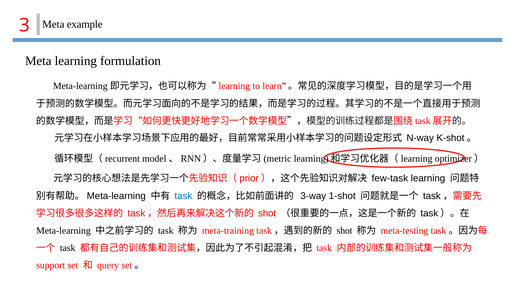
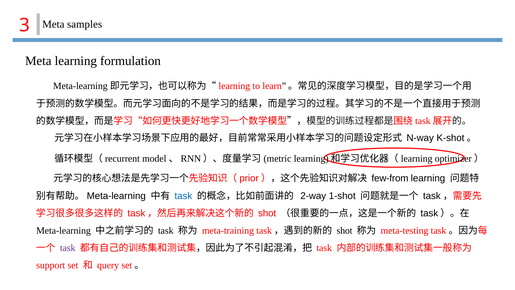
example: example -> samples
few-task: few-task -> few-from
3-way: 3-way -> 2-way
task at (68, 248) colour: black -> purple
